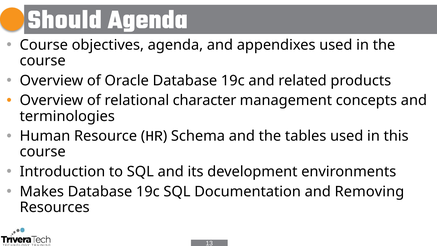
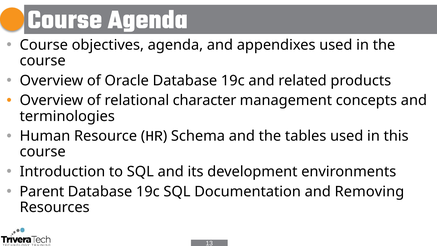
Should at (65, 19): Should -> Course
Makes: Makes -> Parent
